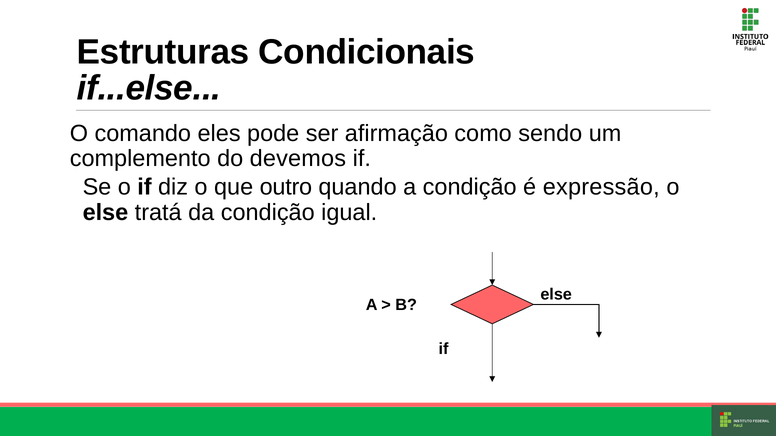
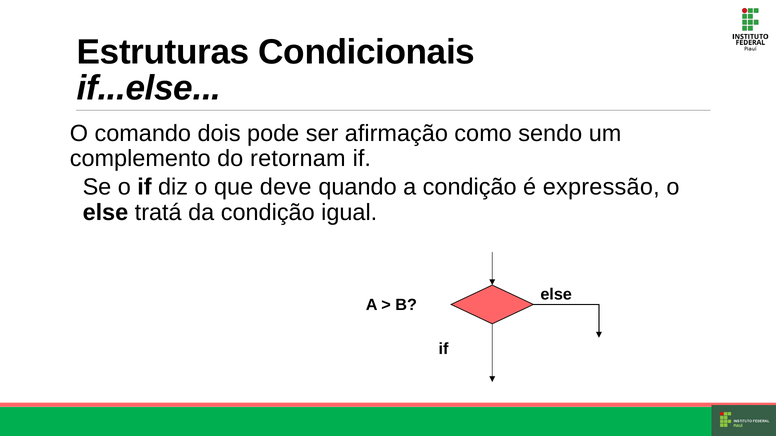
eles: eles -> dois
devemos: devemos -> retornam
outro: outro -> deve
